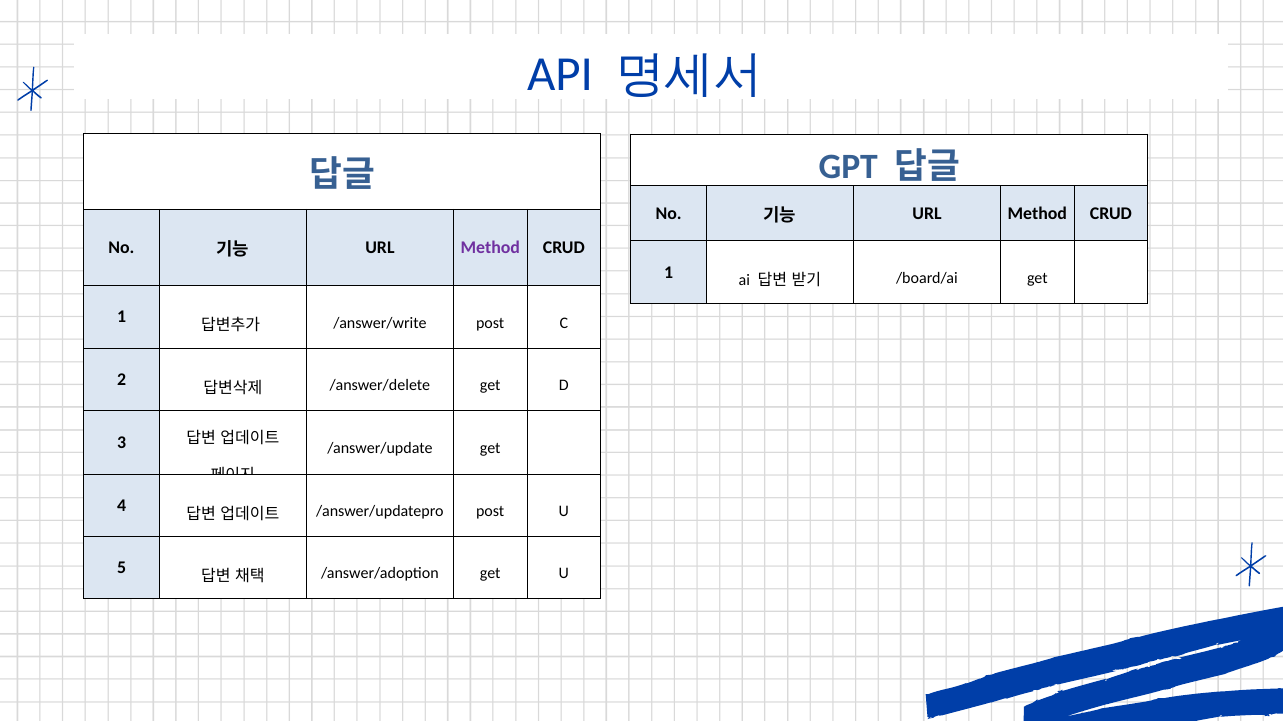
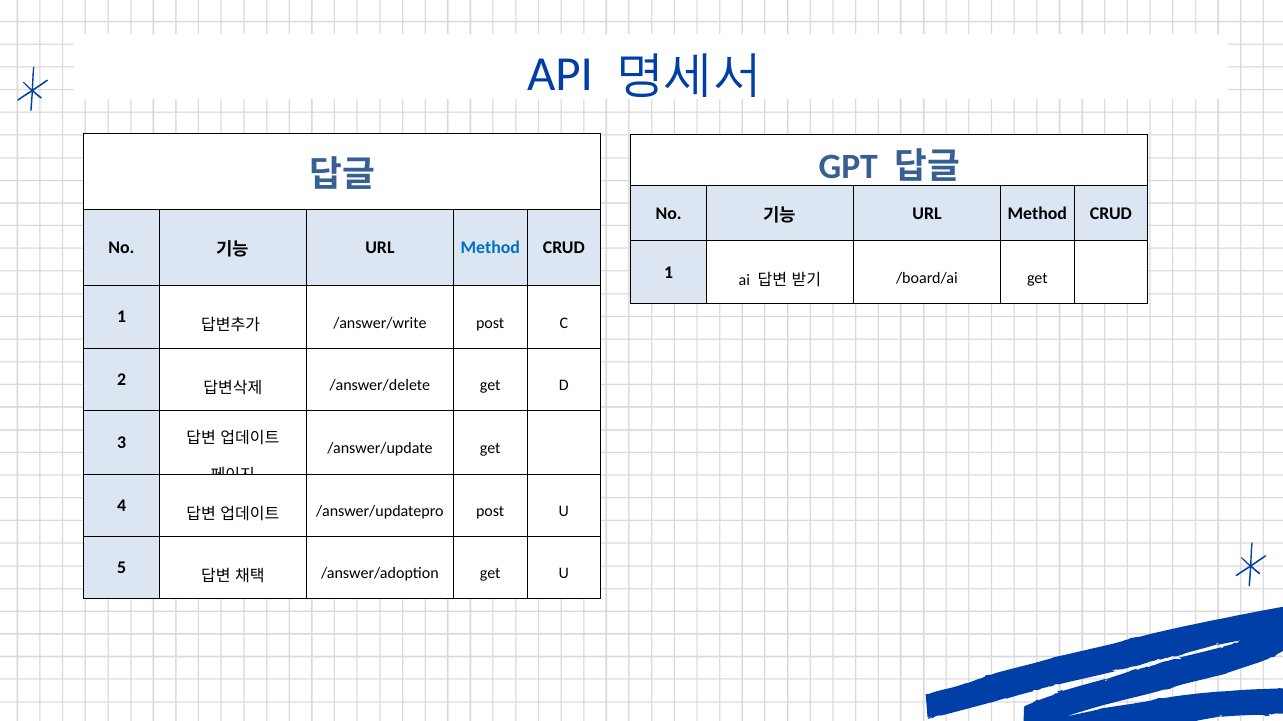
Method at (490, 248) colour: purple -> blue
